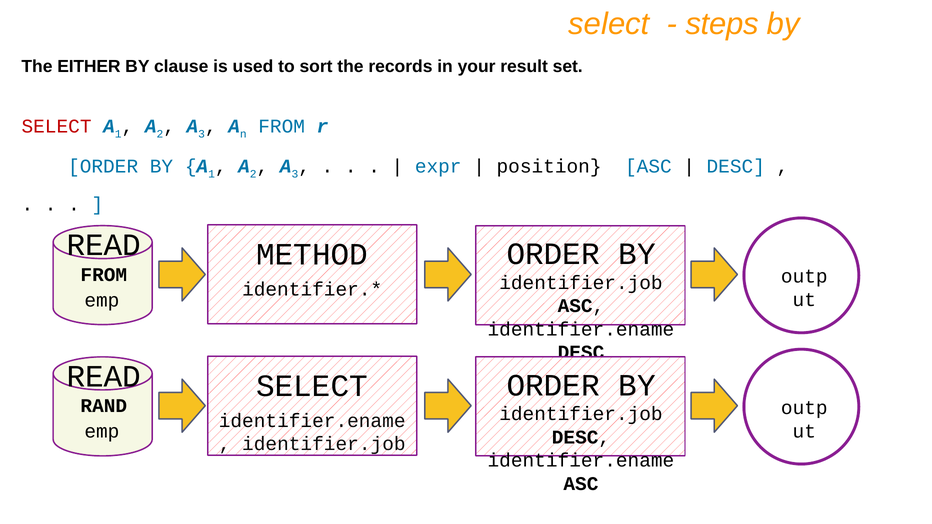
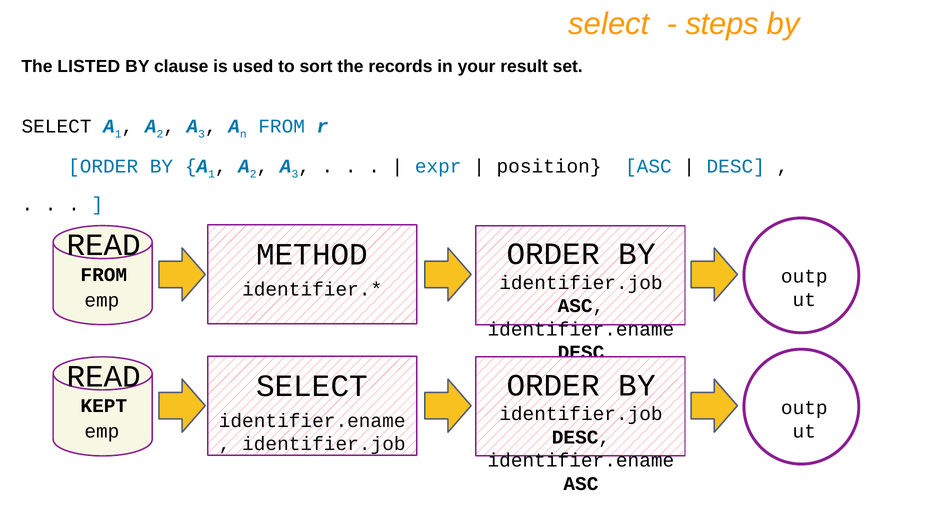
EITHER: EITHER -> LISTED
SELECT at (57, 127) colour: red -> black
RAND: RAND -> KEPT
